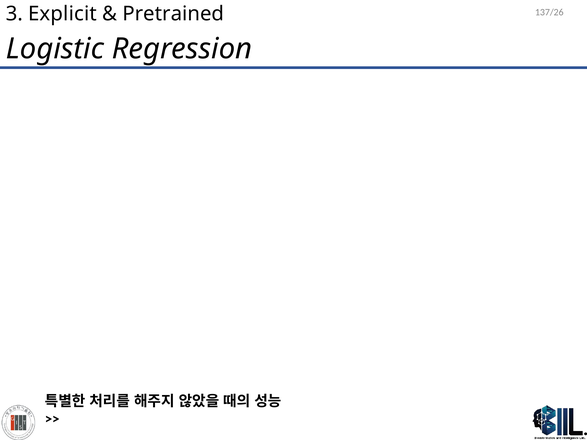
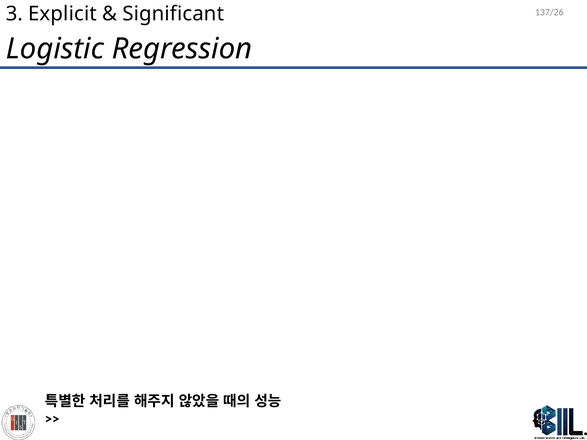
Pretrained: Pretrained -> Significant
